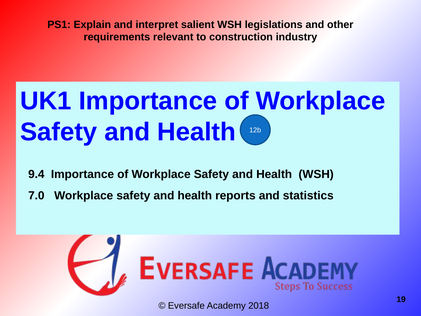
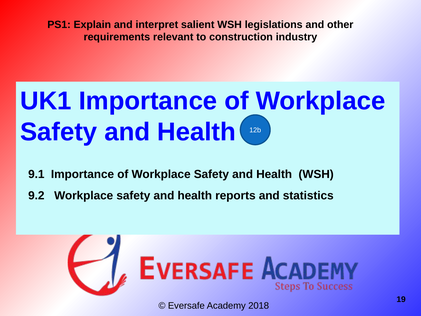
9.4: 9.4 -> 9.1
7.0: 7.0 -> 9.2
